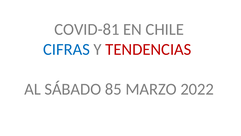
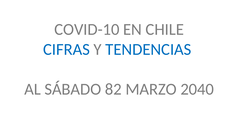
COVID-81: COVID-81 -> COVID-10
TENDENCIAS colour: red -> blue
85: 85 -> 82
2022: 2022 -> 2040
